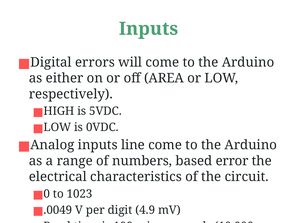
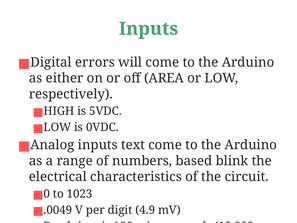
line: line -> text
error: error -> blink
